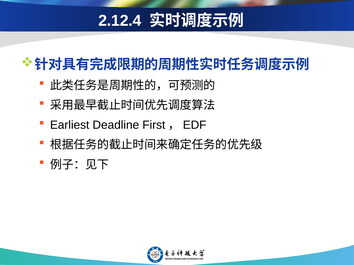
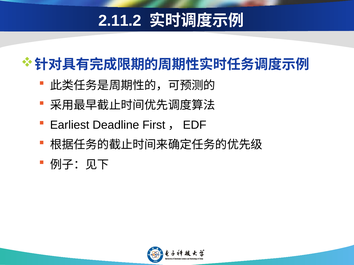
2.12.4: 2.12.4 -> 2.11.2
